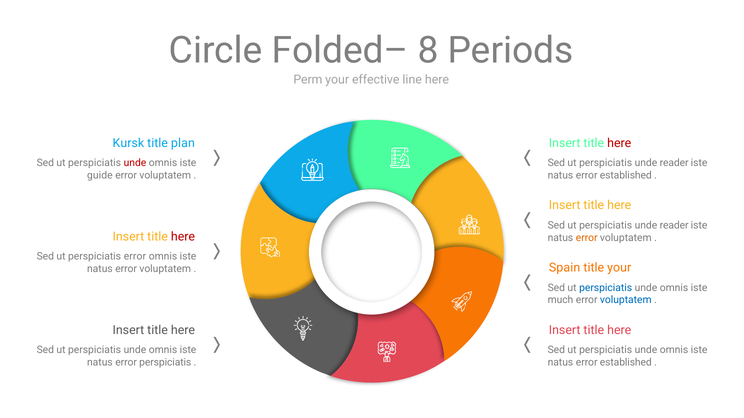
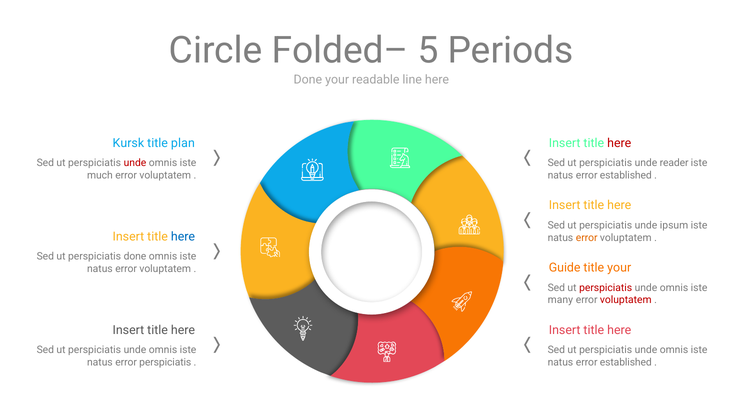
8: 8 -> 5
Perm at (308, 80): Perm -> Done
effective: effective -> readable
guide: guide -> much
reader at (674, 226): reader -> ipsum
here at (183, 237) colour: red -> blue
perspiciatis error: error -> done
Spain: Spain -> Guide
perspiciatis at (606, 288) colour: blue -> red
much: much -> many
voluptatem at (626, 300) colour: blue -> red
